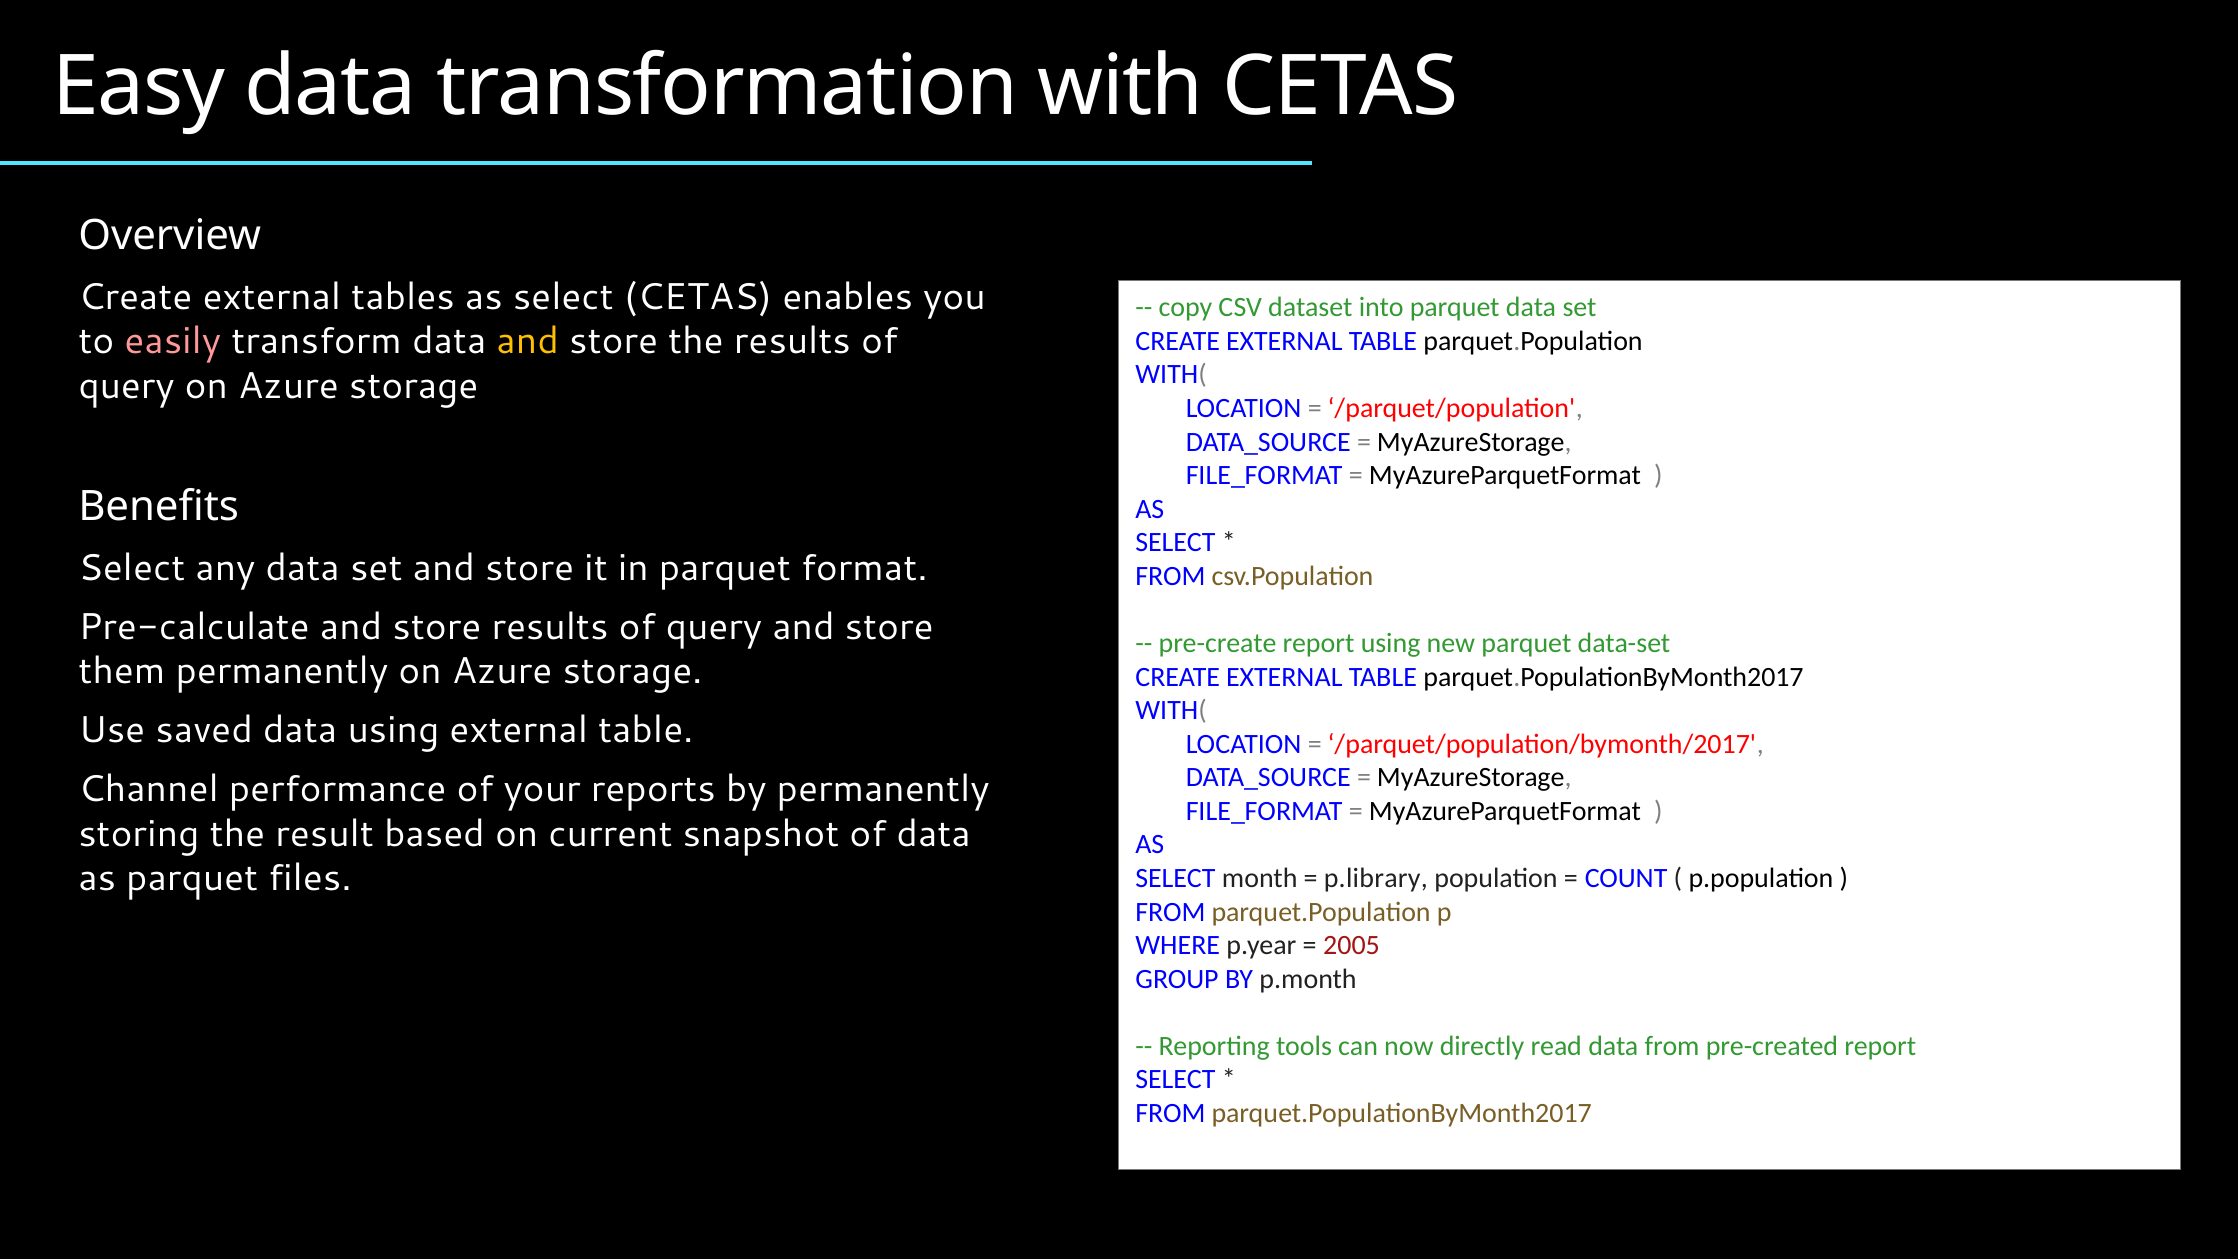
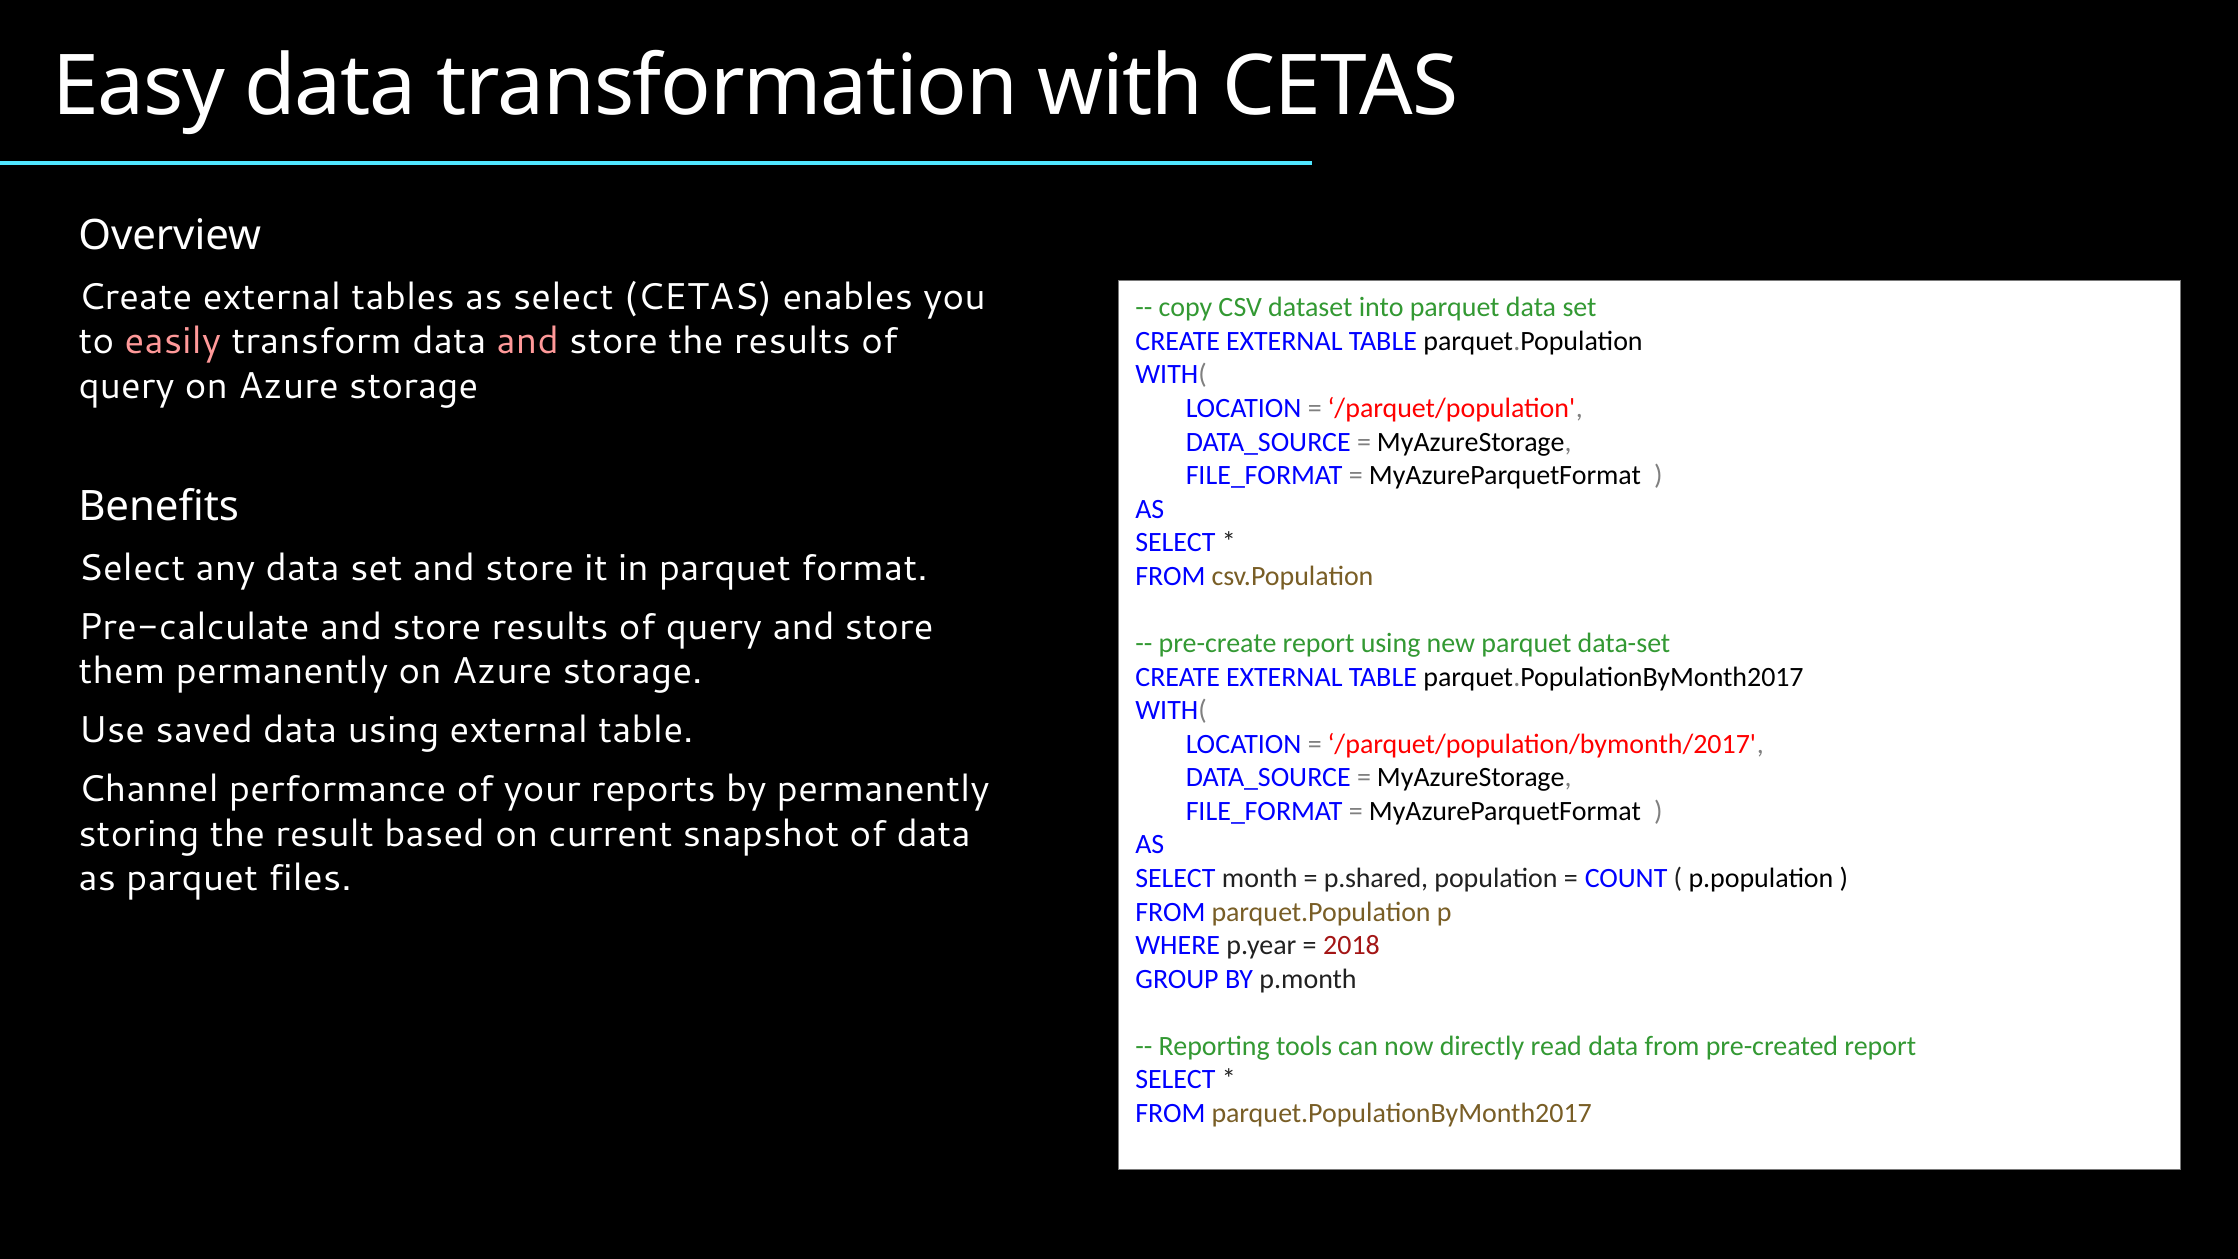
and at (528, 342) colour: yellow -> pink
p.library: p.library -> p.shared
2005: 2005 -> 2018
